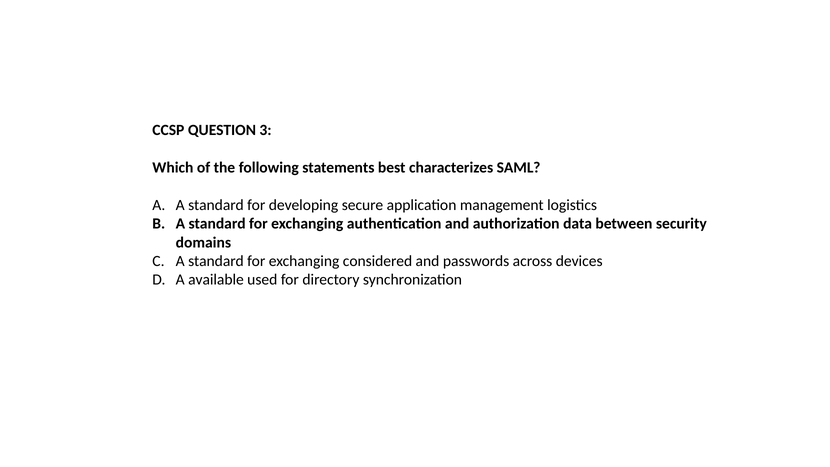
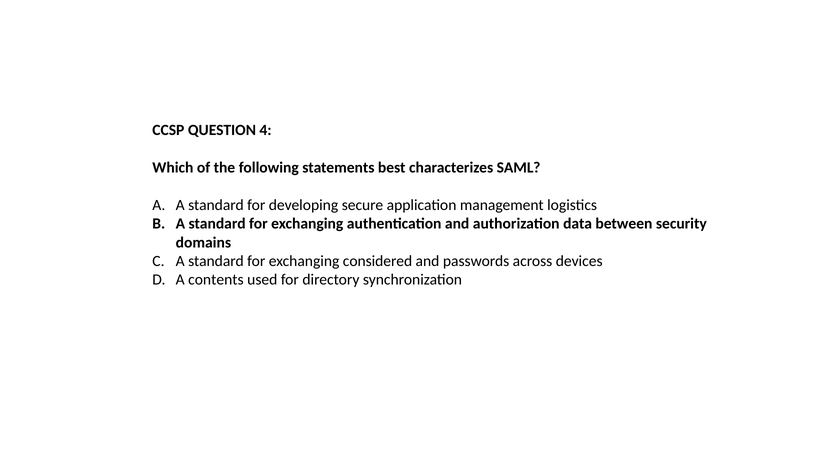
3: 3 -> 4
available: available -> contents
